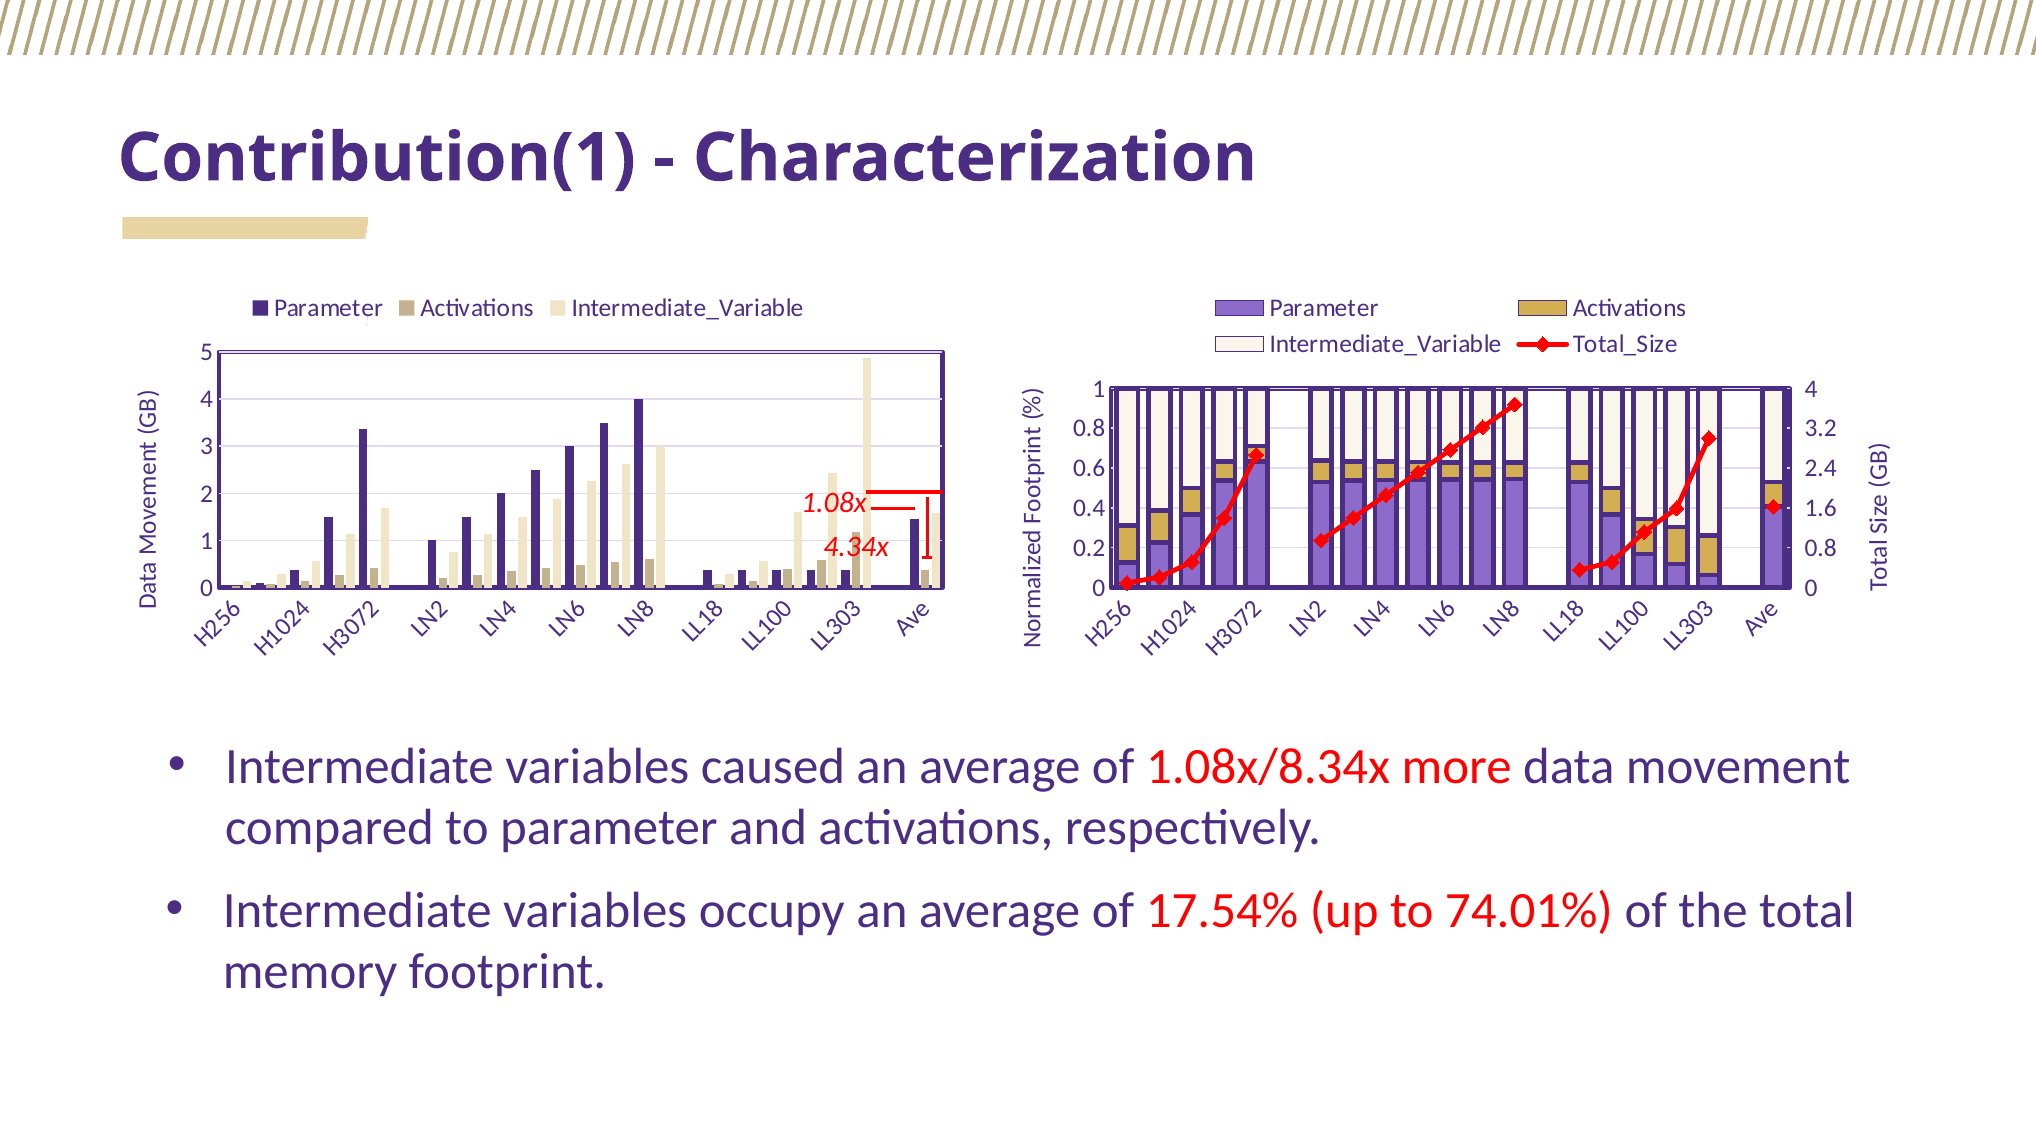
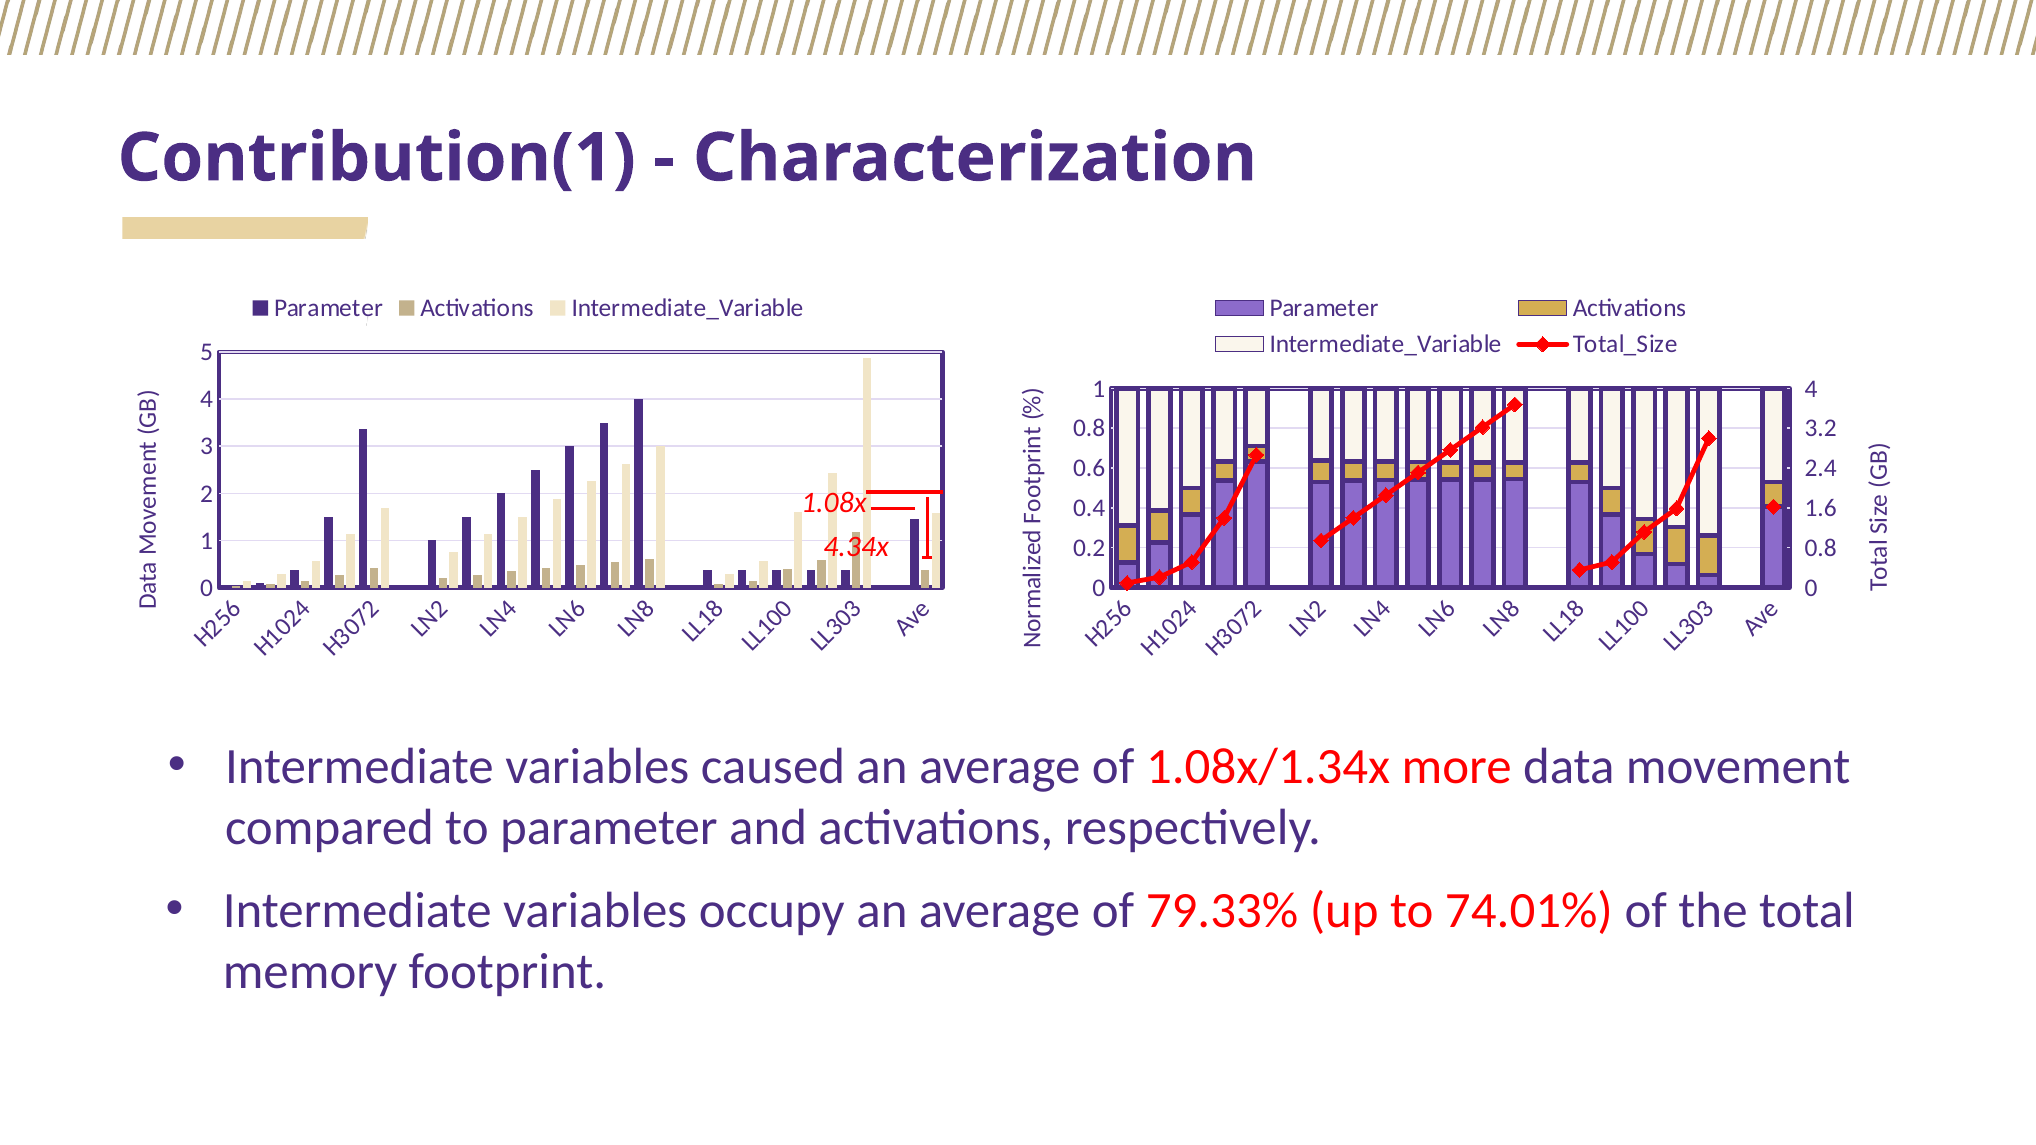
1.08x/8.34x: 1.08x/8.34x -> 1.08x/1.34x
17.54%: 17.54% -> 79.33%
